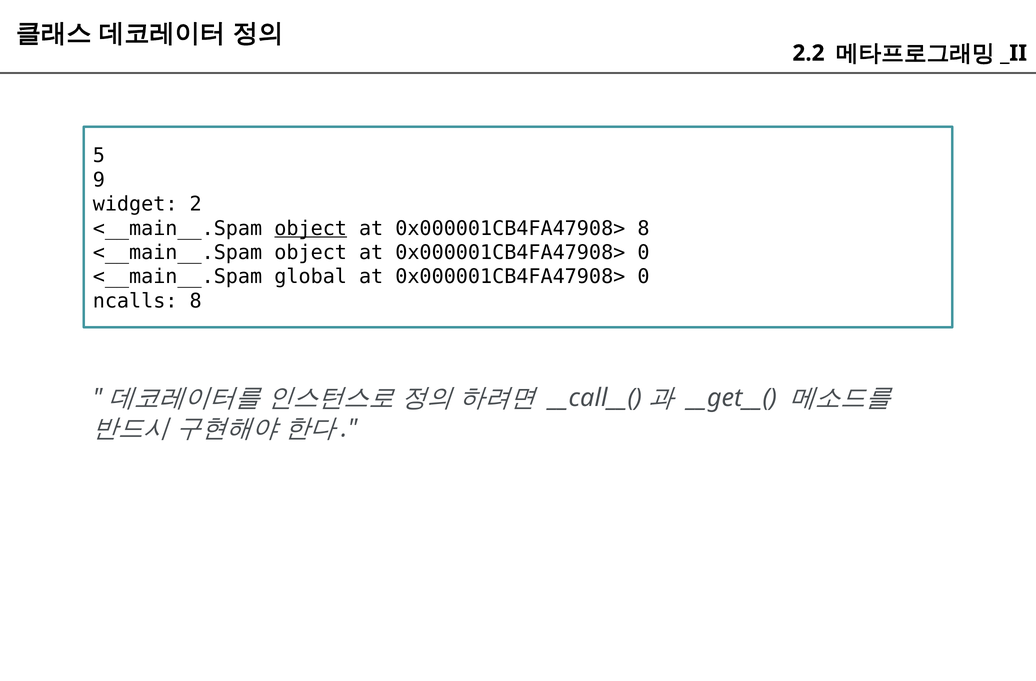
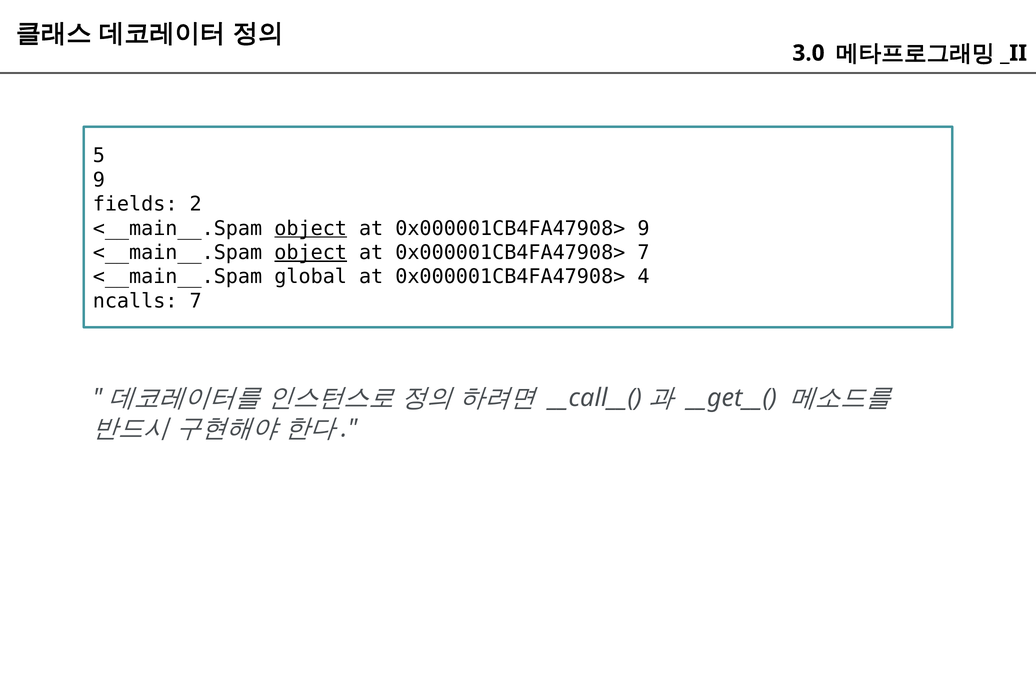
2.2: 2.2 -> 3.0
widget: widget -> fields
0x000001CB4FA47908> 8: 8 -> 9
object at (311, 252) underline: none -> present
0 at (644, 252): 0 -> 7
0 at (644, 277): 0 -> 4
ncalls 8: 8 -> 7
